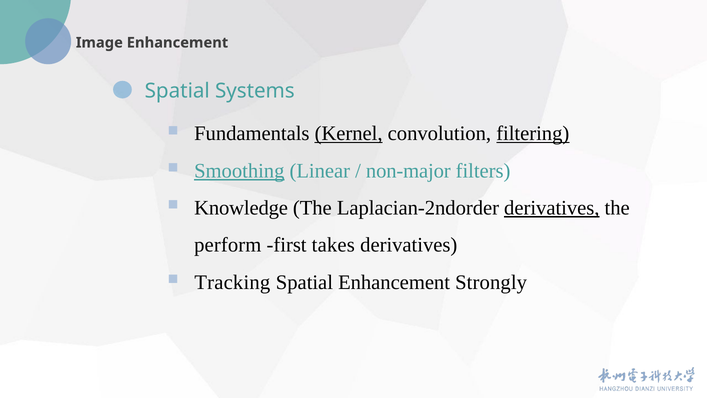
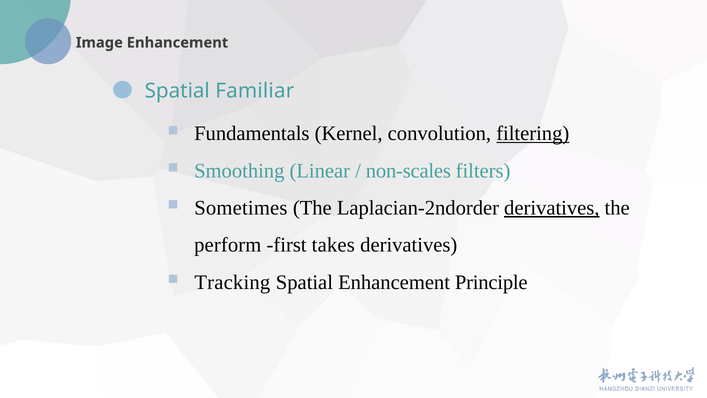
Systems: Systems -> Familiar
Kernel underline: present -> none
Smoothing underline: present -> none
non-major: non-major -> non-scales
Knowledge: Knowledge -> Sometimes
Strongly: Strongly -> Principle
